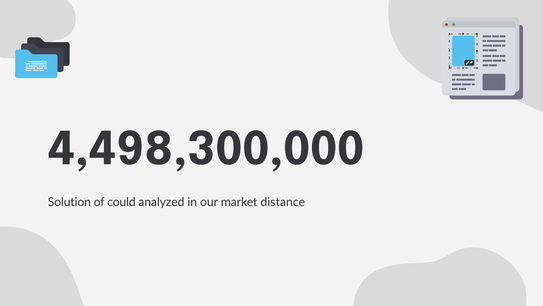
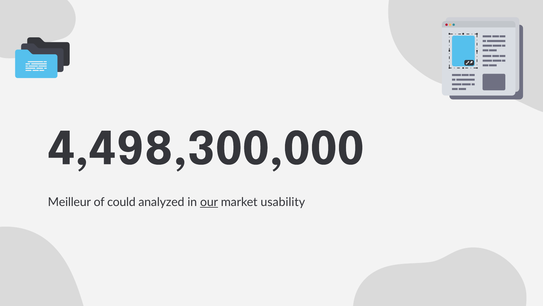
Solution: Solution -> Meilleur
our underline: none -> present
distance: distance -> usability
